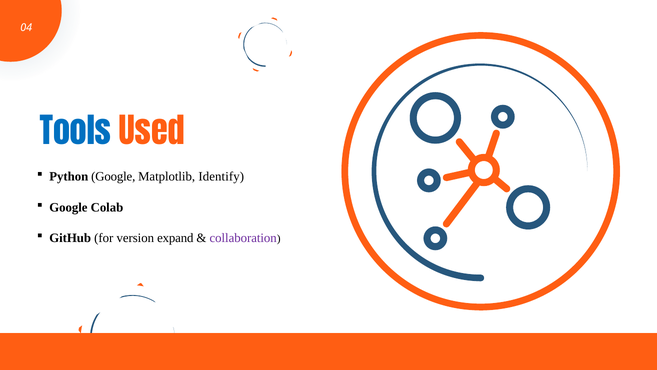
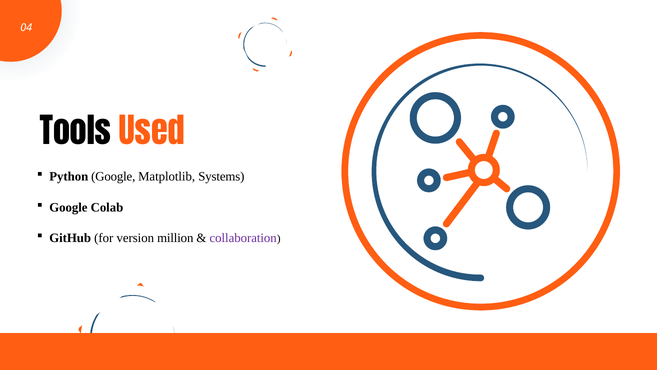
Tools colour: blue -> black
Identify: Identify -> Systems
expand: expand -> million
